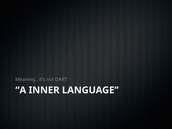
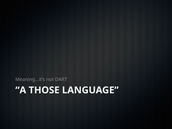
INNER: INNER -> THOSE
